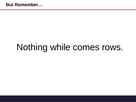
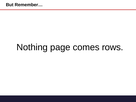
while: while -> page
